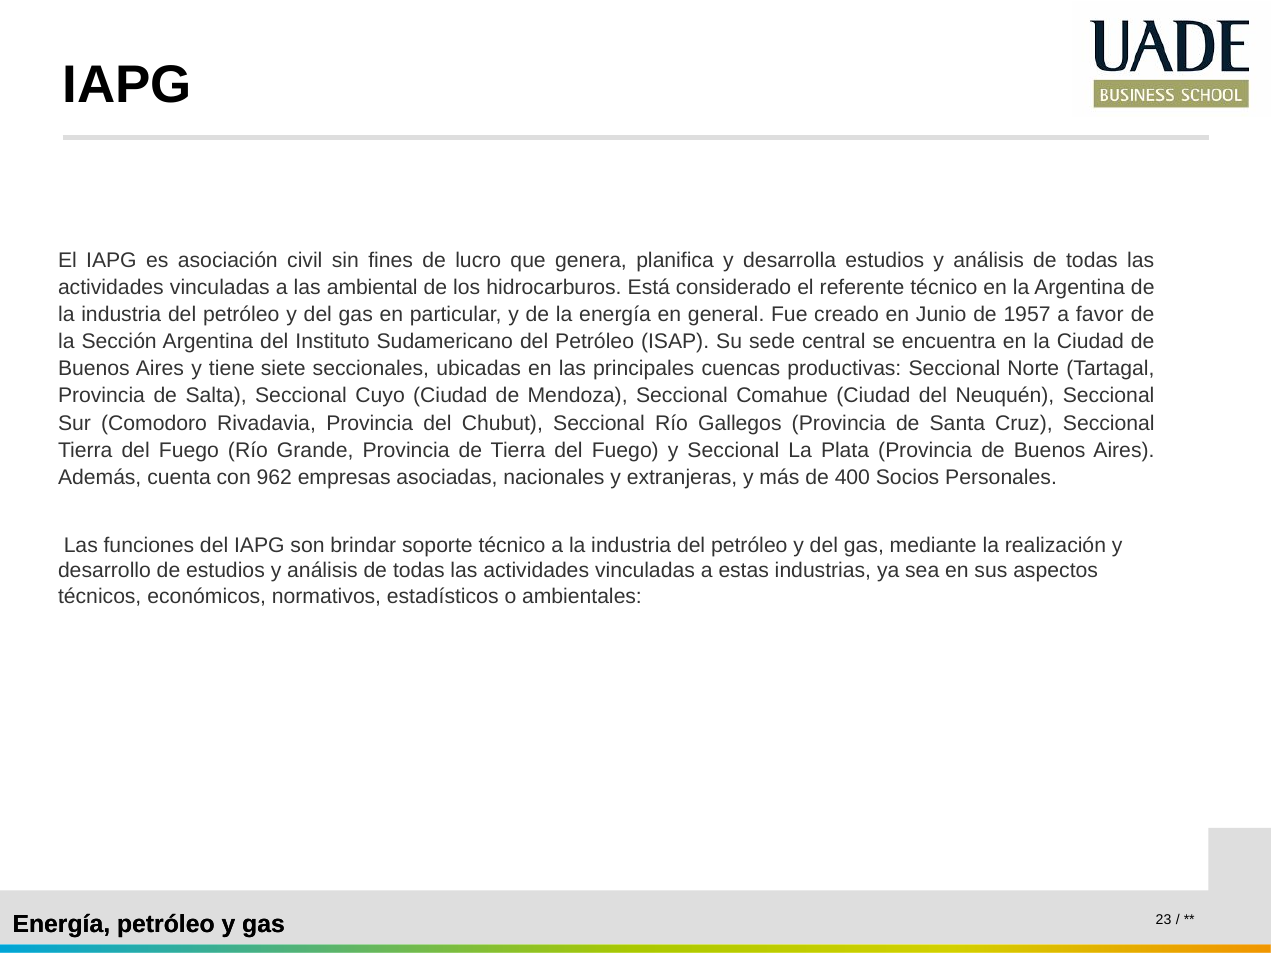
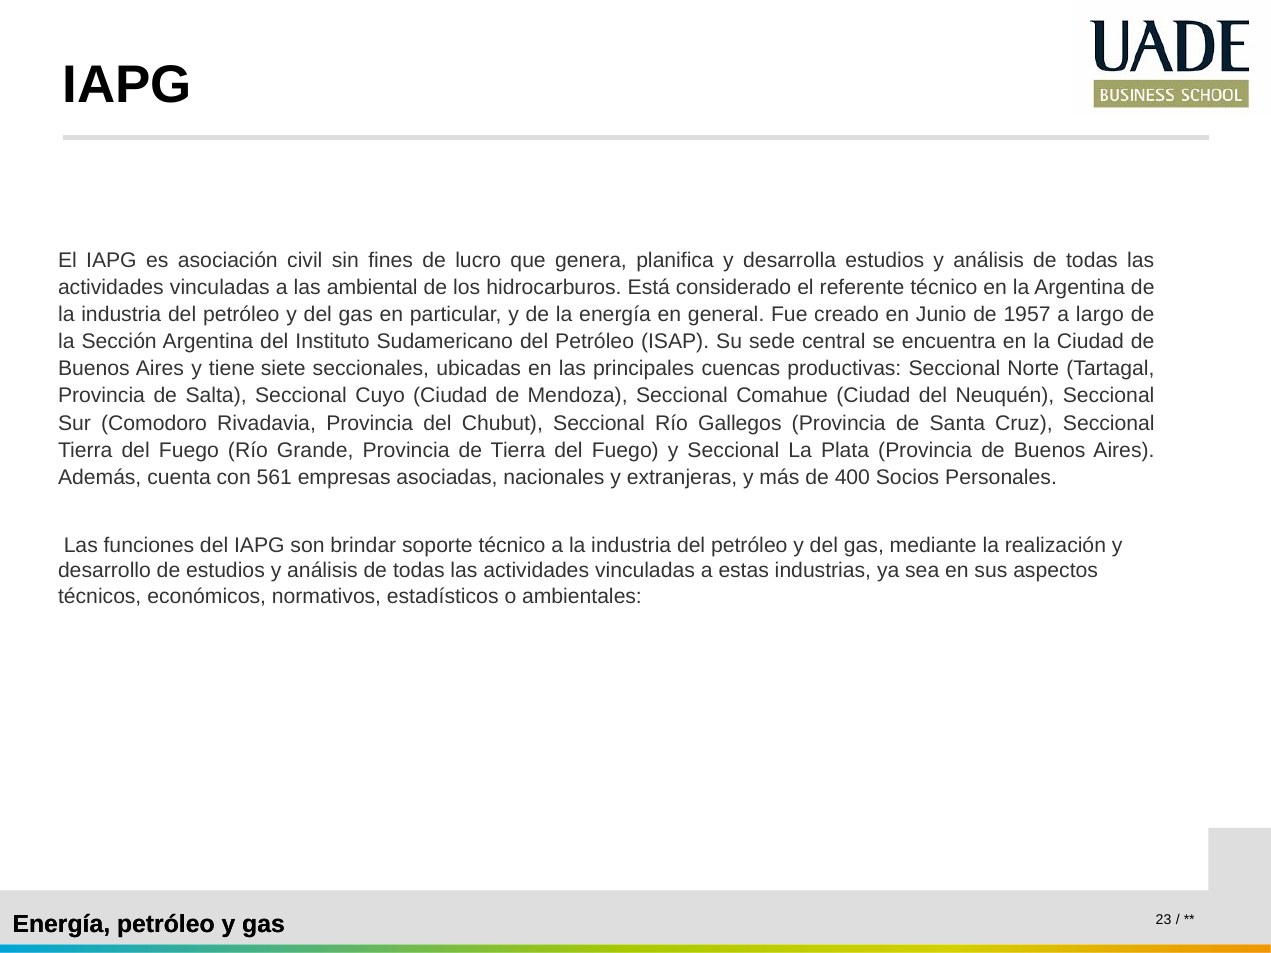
favor: favor -> largo
962: 962 -> 561
